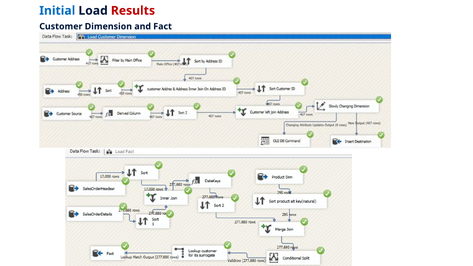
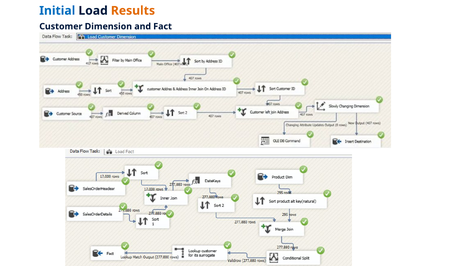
Results colour: red -> orange
